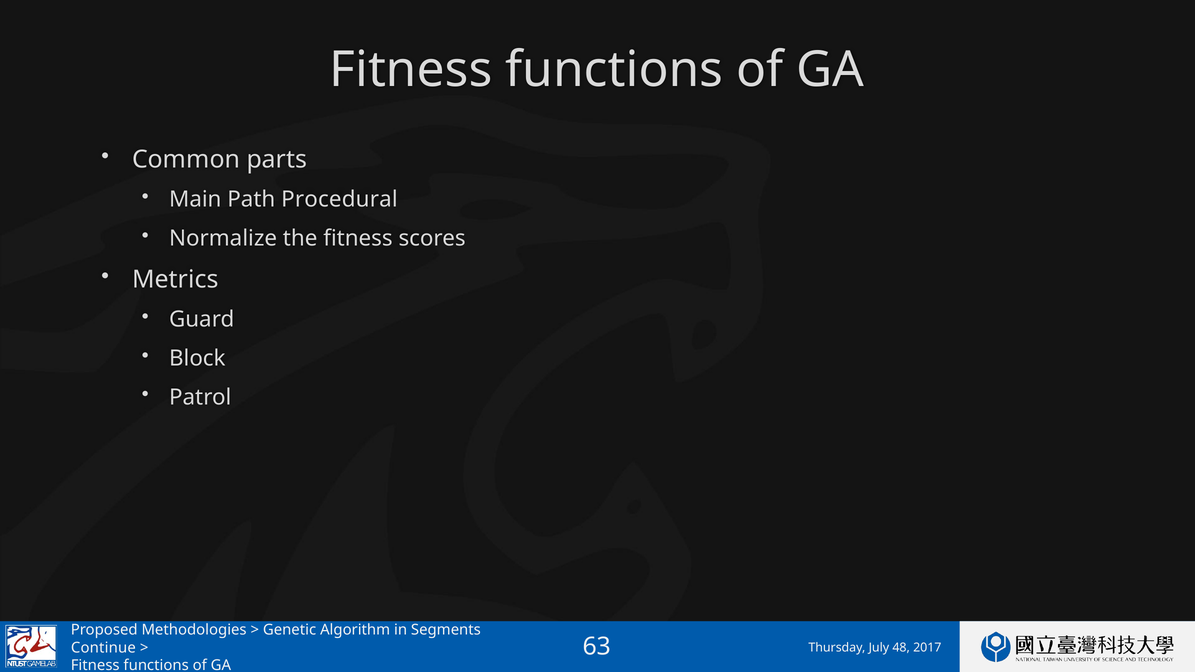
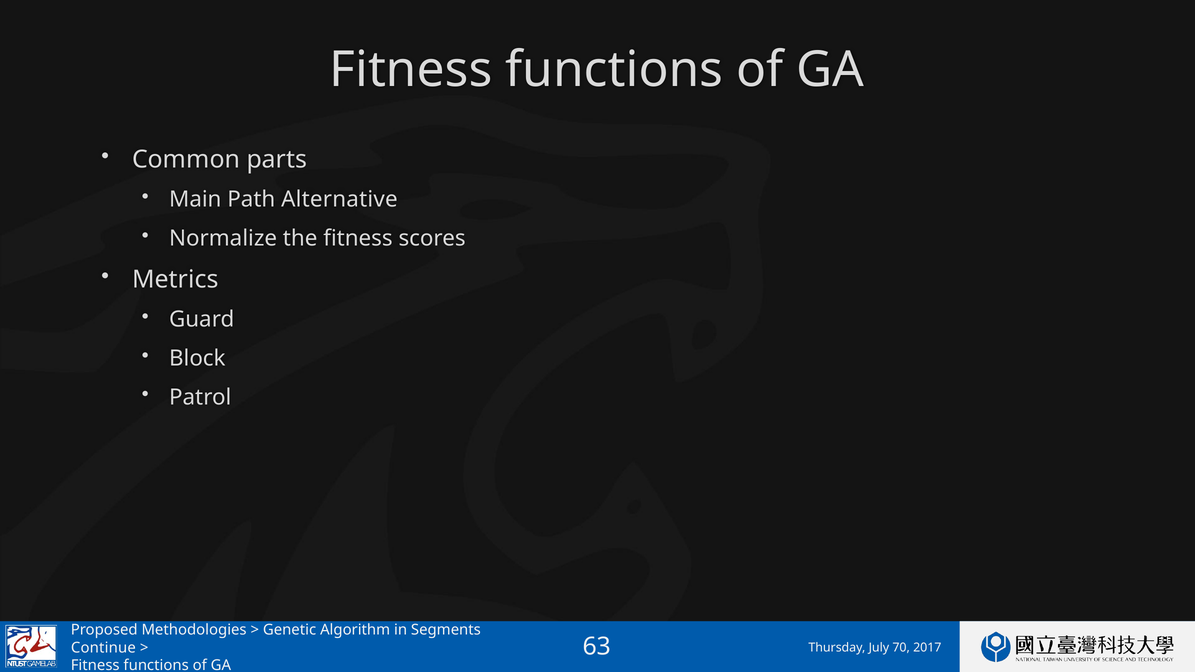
Procedural: Procedural -> Alternative
48: 48 -> 70
